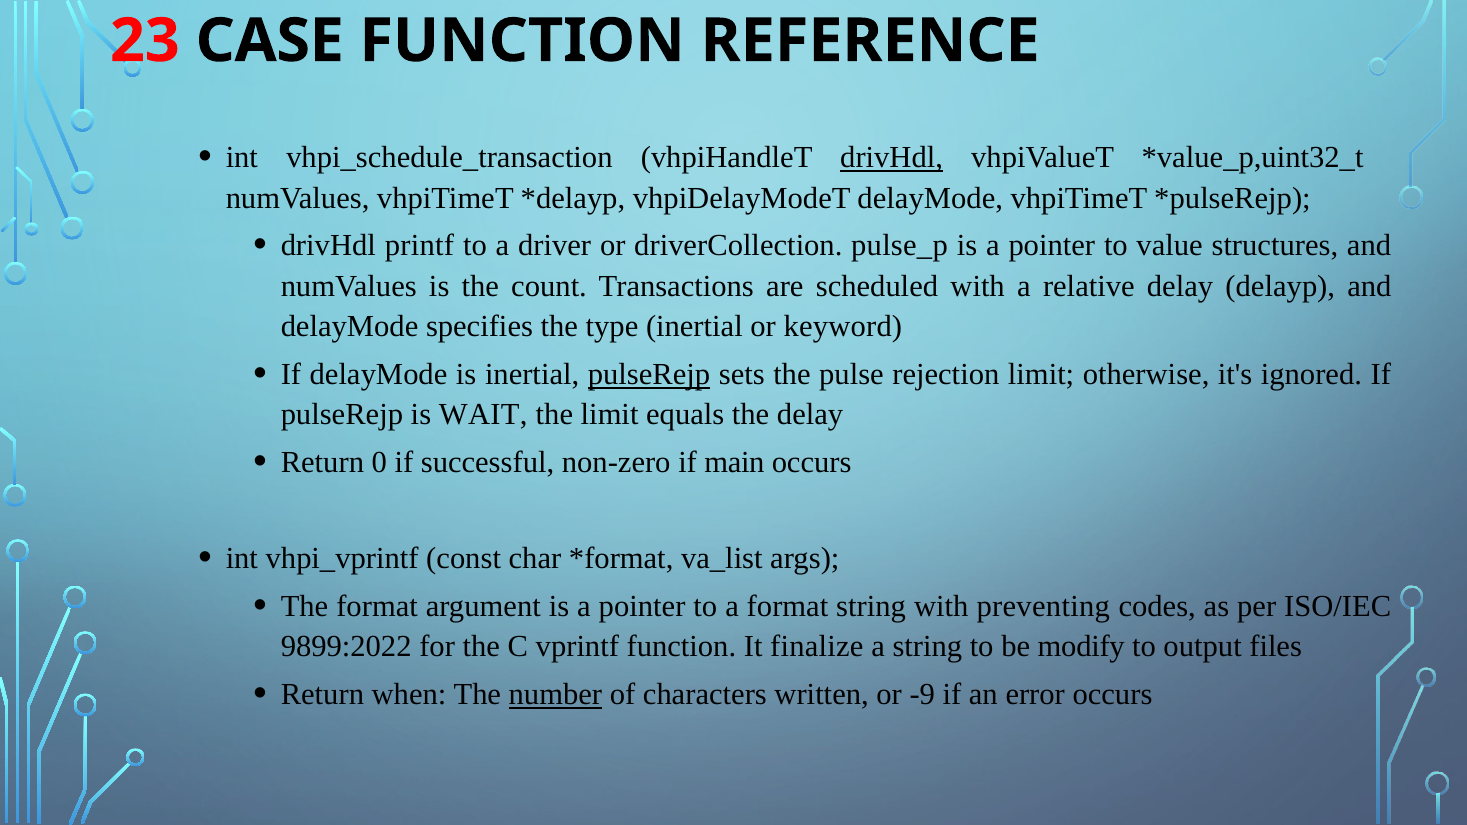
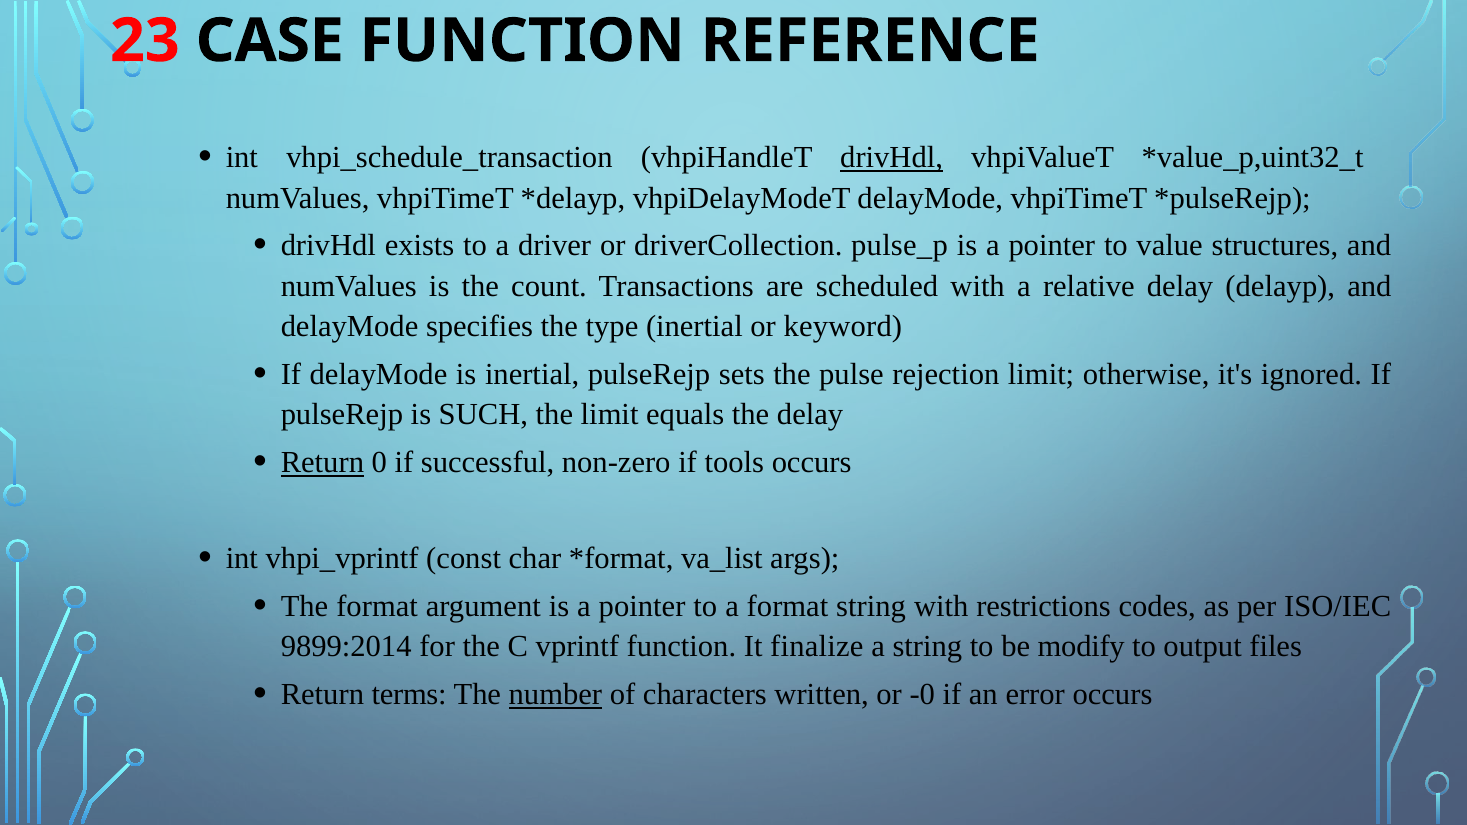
printf: printf -> exists
pulseRejp at (649, 375) underline: present -> none
WAIT: WAIT -> SUCH
Return at (322, 463) underline: none -> present
main: main -> tools
preventing: preventing -> restrictions
9899:2022: 9899:2022 -> 9899:2014
when: when -> terms
-9: -9 -> -0
